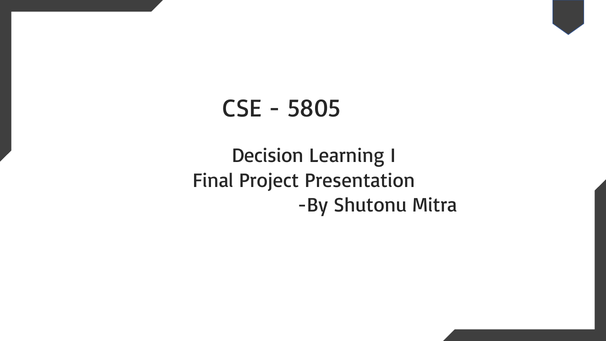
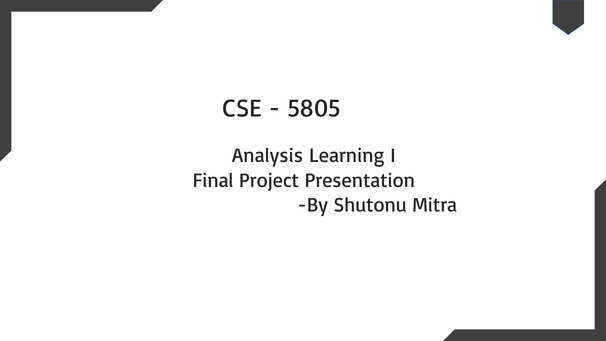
Decision: Decision -> Analysis
